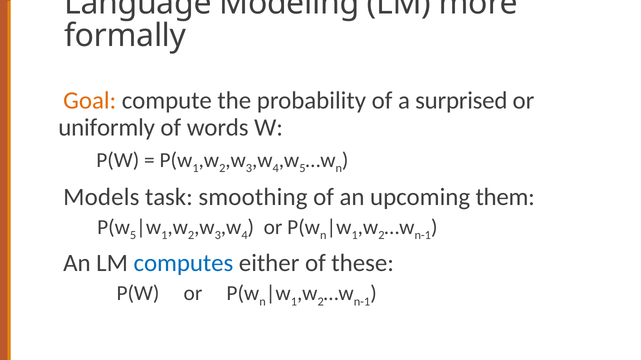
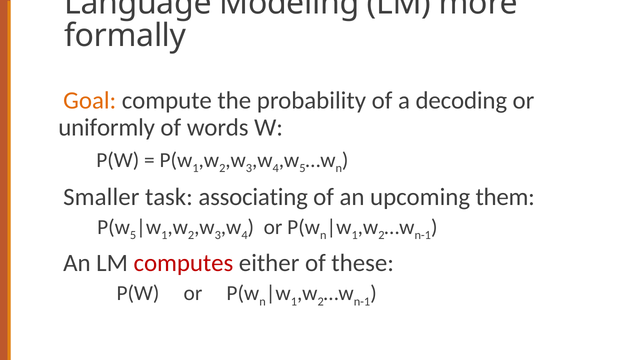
surprised: surprised -> decoding
Models: Models -> Smaller
smoothing: smoothing -> associating
computes colour: blue -> red
